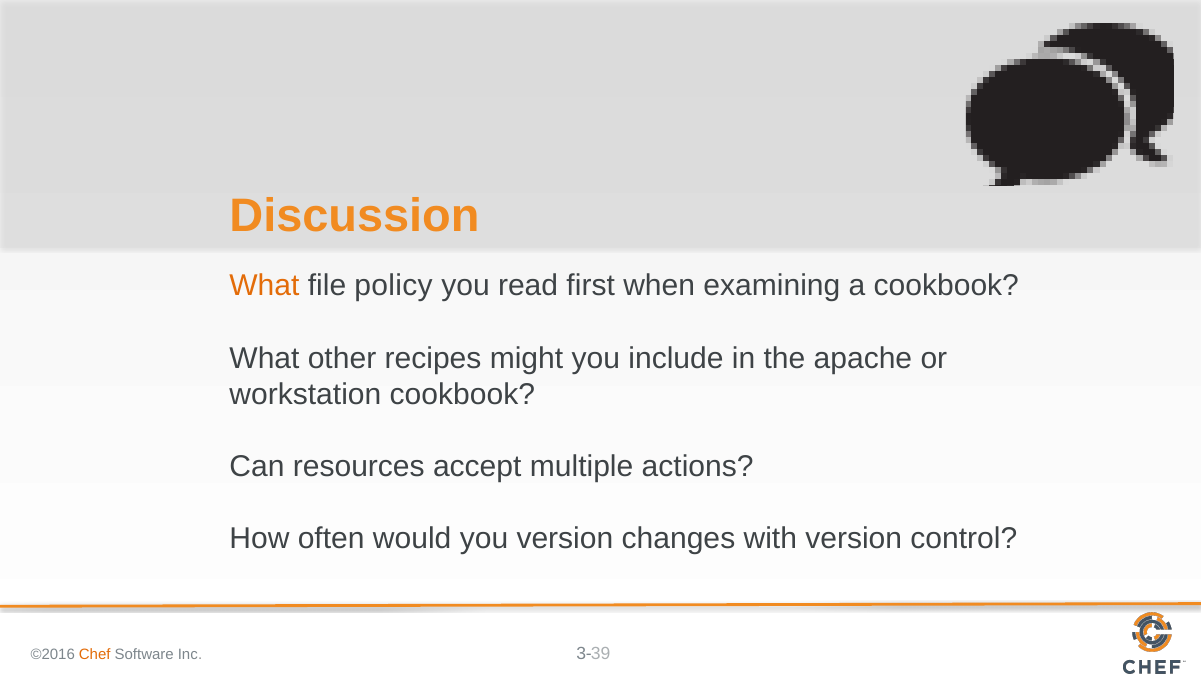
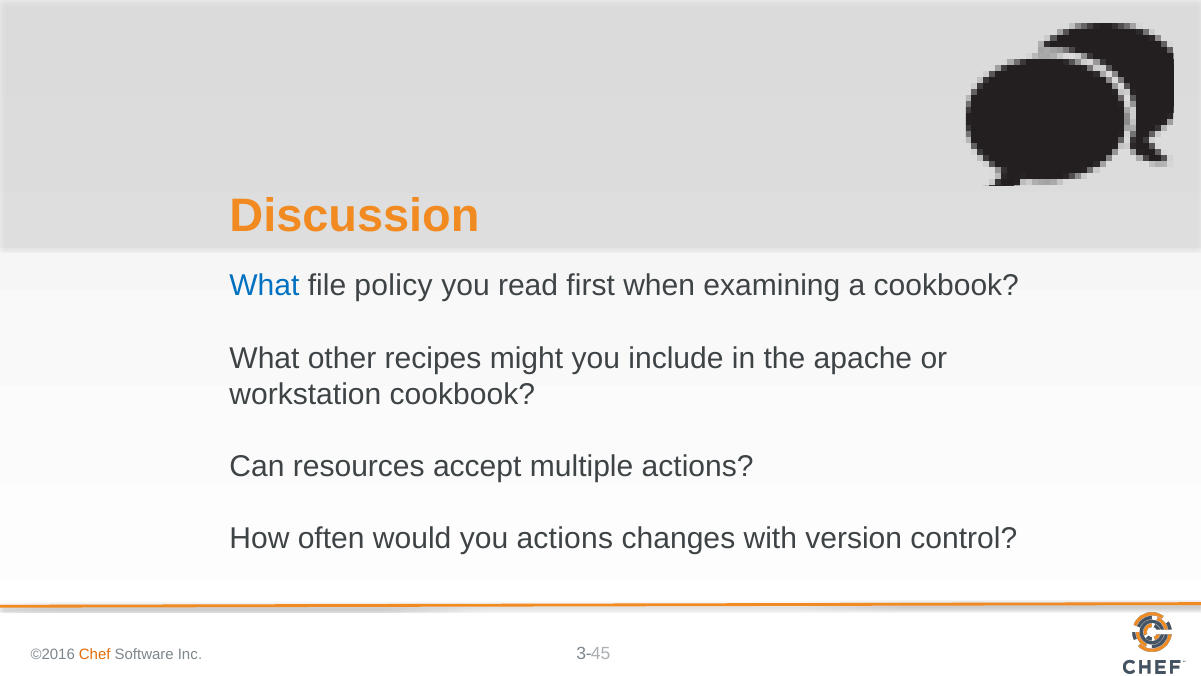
What at (264, 286) colour: orange -> blue
you version: version -> actions
39: 39 -> 45
